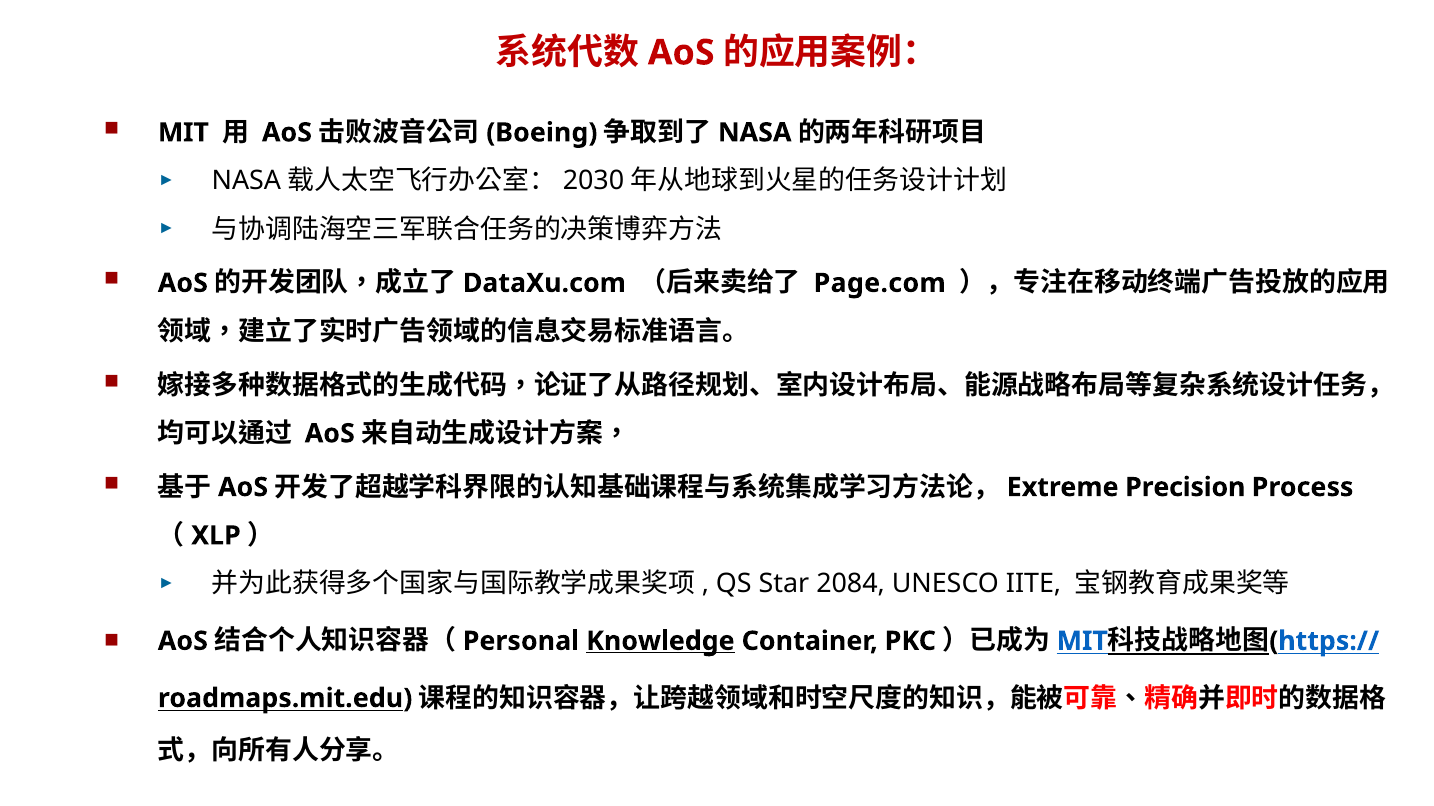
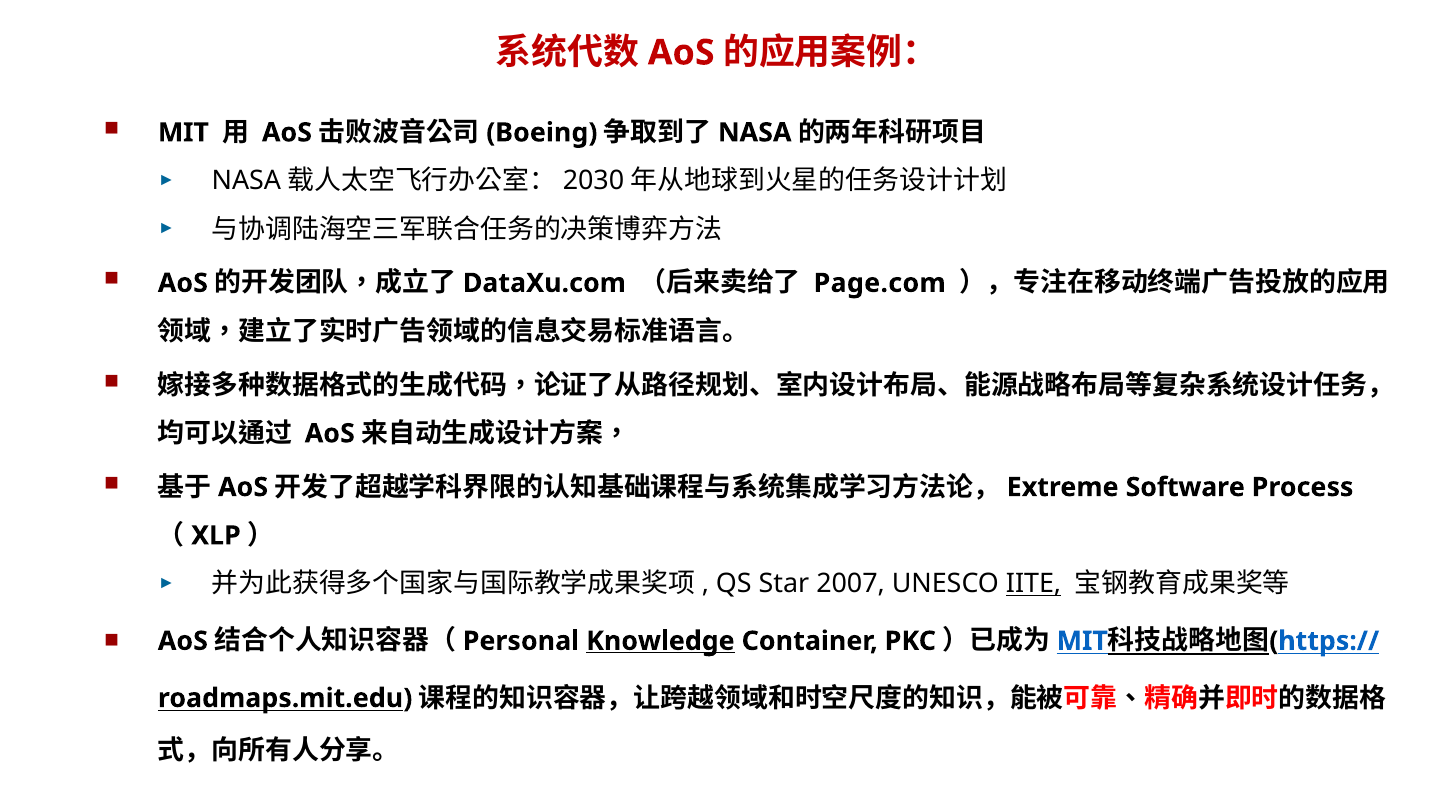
Precision: Precision -> Software
2084: 2084 -> 2007
IITE underline: none -> present
